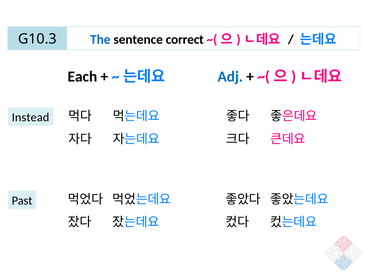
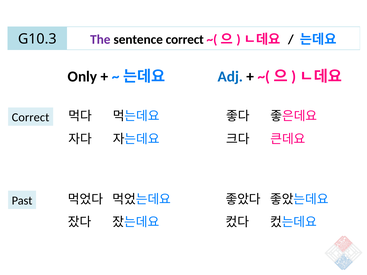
The colour: blue -> purple
Each: Each -> Only
Instead at (31, 118): Instead -> Correct
